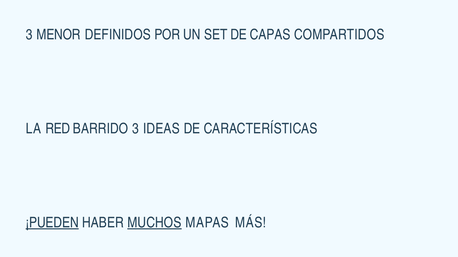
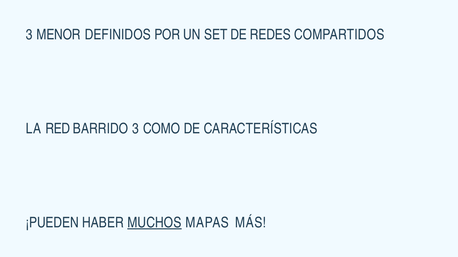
CAPAS: CAPAS -> REDES
IDEAS: IDEAS -> COMO
¡PUEDEN underline: present -> none
